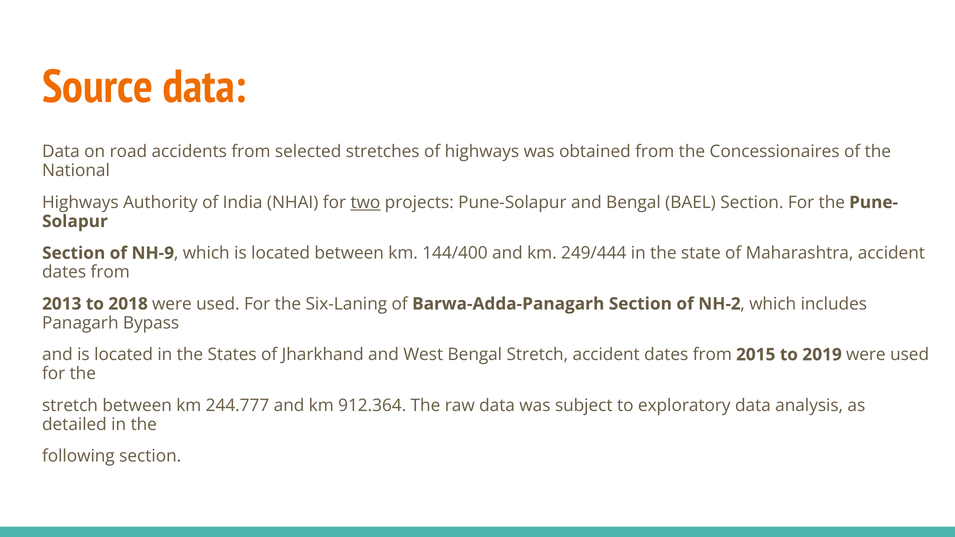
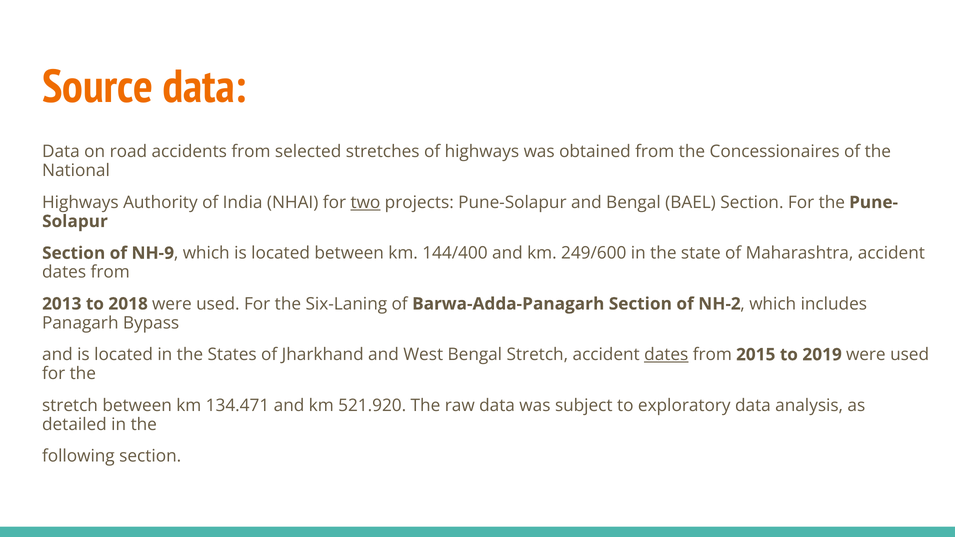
249/444: 249/444 -> 249/600
dates at (666, 355) underline: none -> present
244.777: 244.777 -> 134.471
912.364: 912.364 -> 521.920
